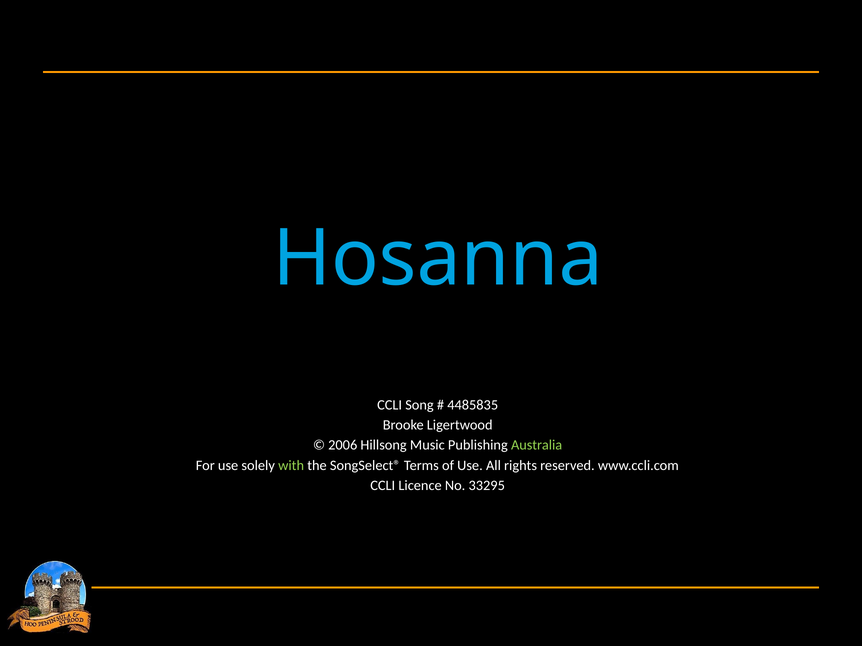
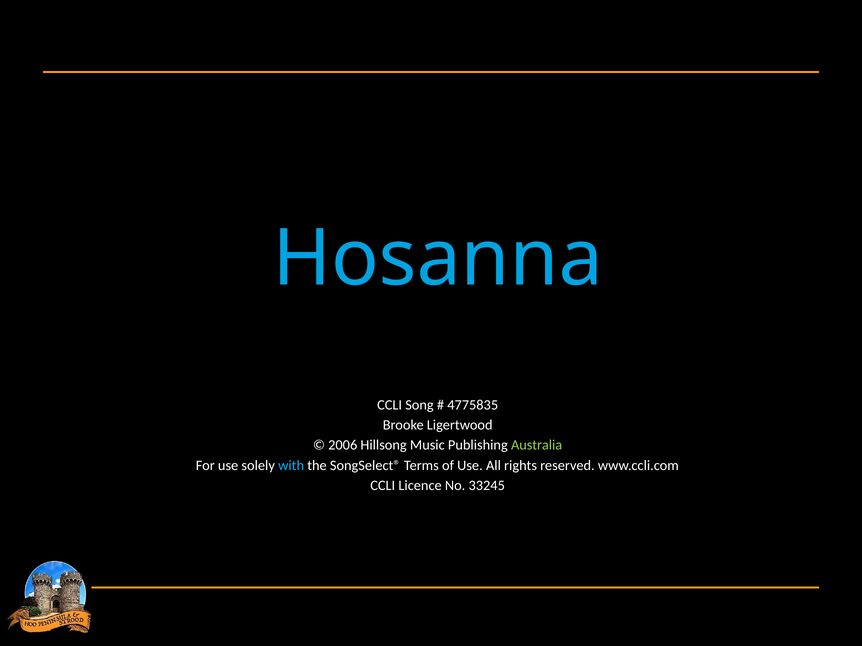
4485835: 4485835 -> 4775835
with colour: light green -> light blue
33295: 33295 -> 33245
